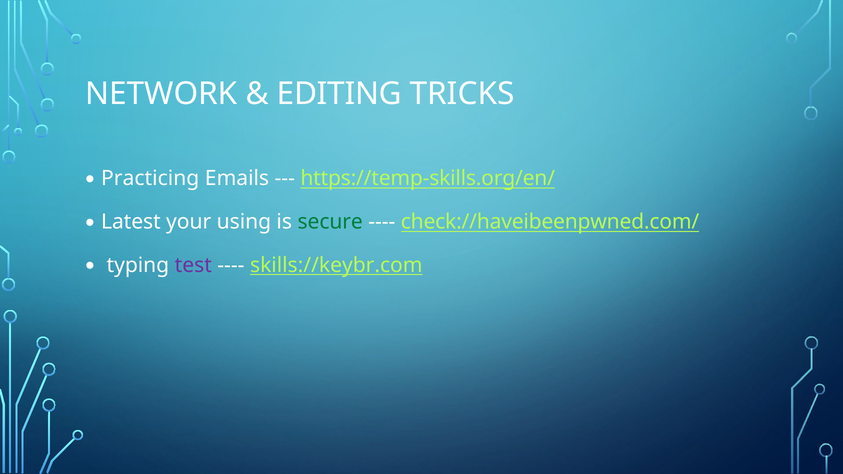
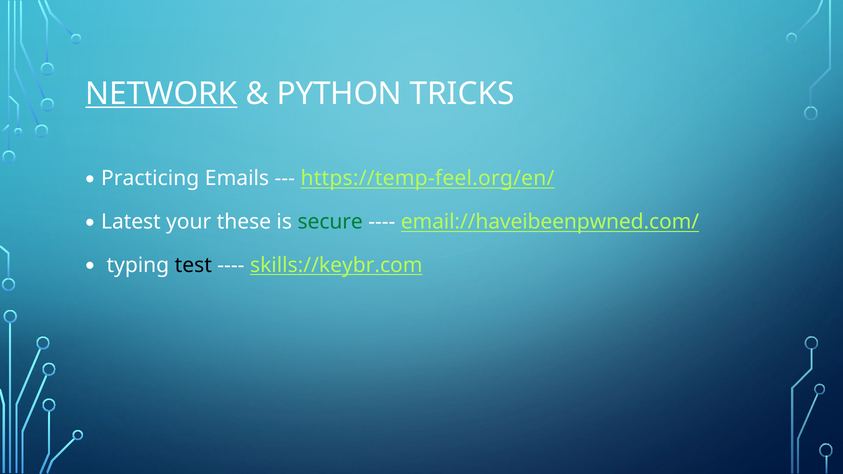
NETWORK underline: none -> present
EDITING: EDITING -> PYTHON
https://temp-skills.org/en/: https://temp-skills.org/en/ -> https://temp-feel.org/en/
using: using -> these
check://haveibeenpwned.com/: check://haveibeenpwned.com/ -> email://haveibeenpwned.com/
test colour: purple -> black
